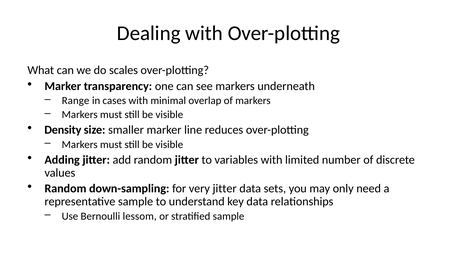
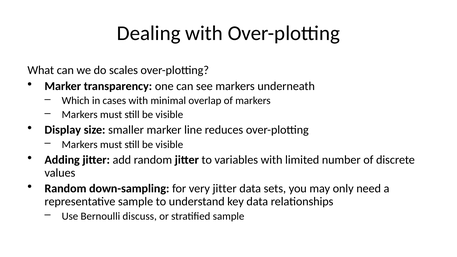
Range: Range -> Which
Density: Density -> Display
lessom: lessom -> discuss
